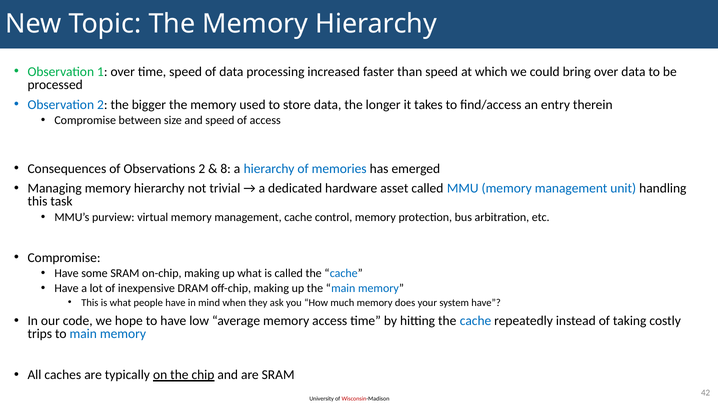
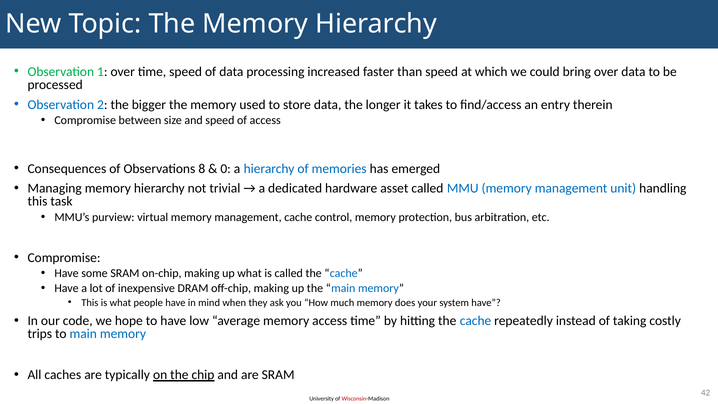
Observations 2: 2 -> 8
8: 8 -> 0
